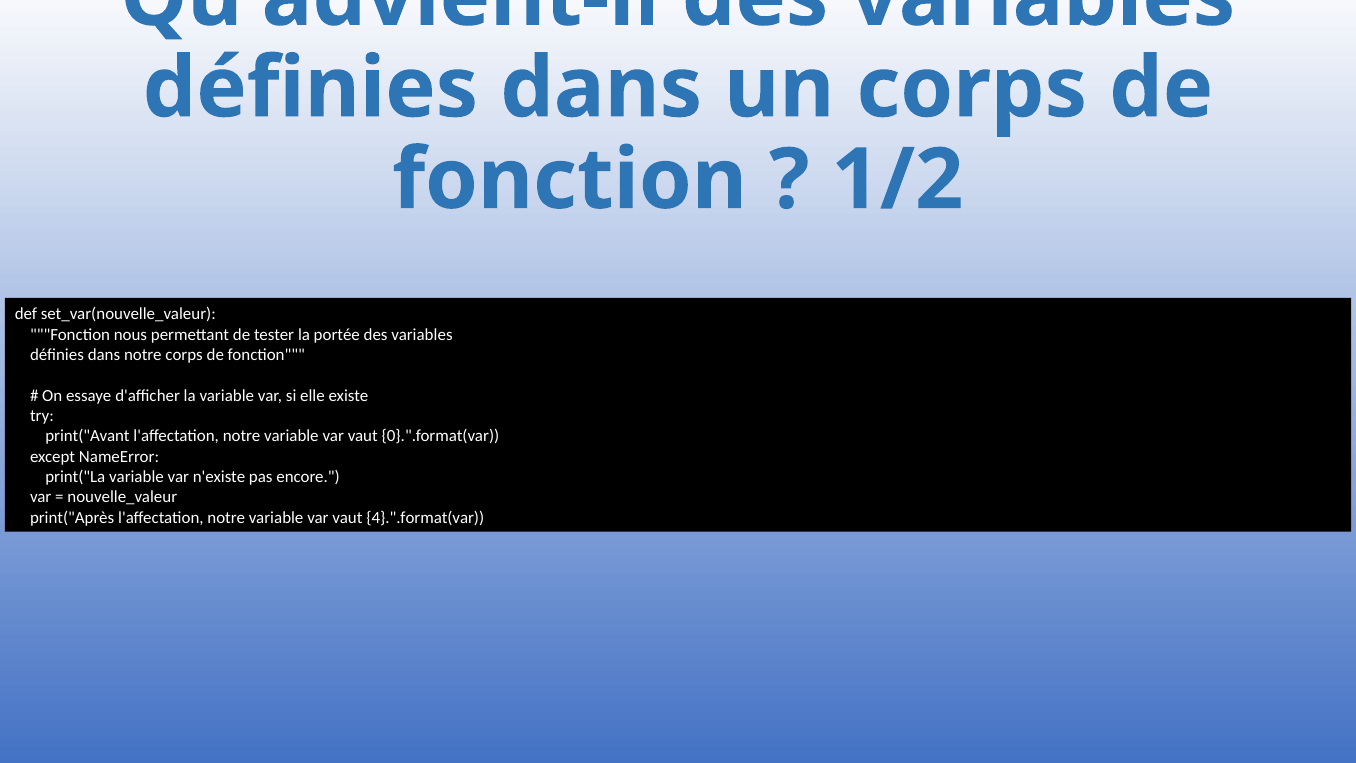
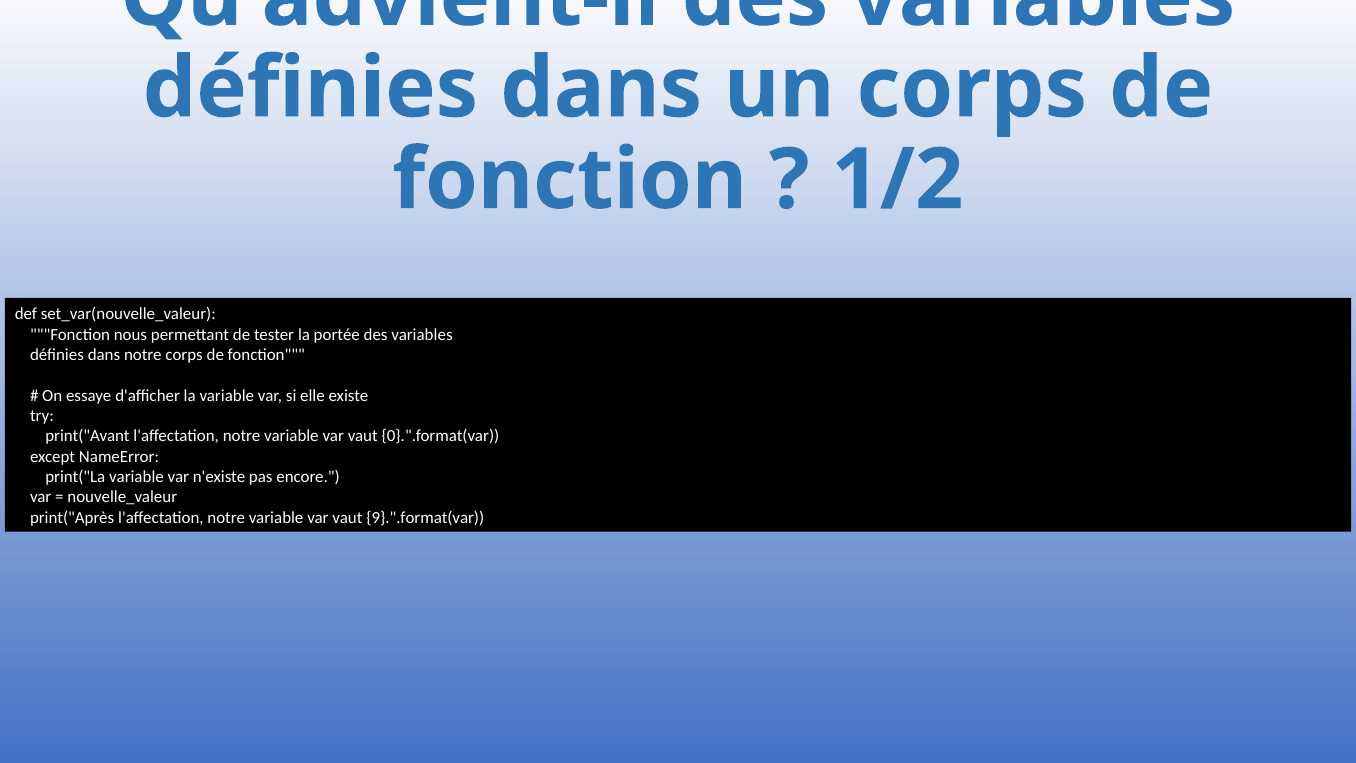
4}.".format(var: 4}.".format(var -> 9}.".format(var
